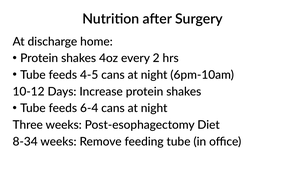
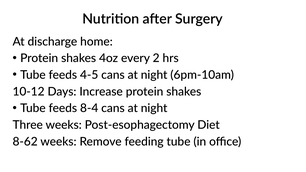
6-4: 6-4 -> 8-4
8-34: 8-34 -> 8-62
